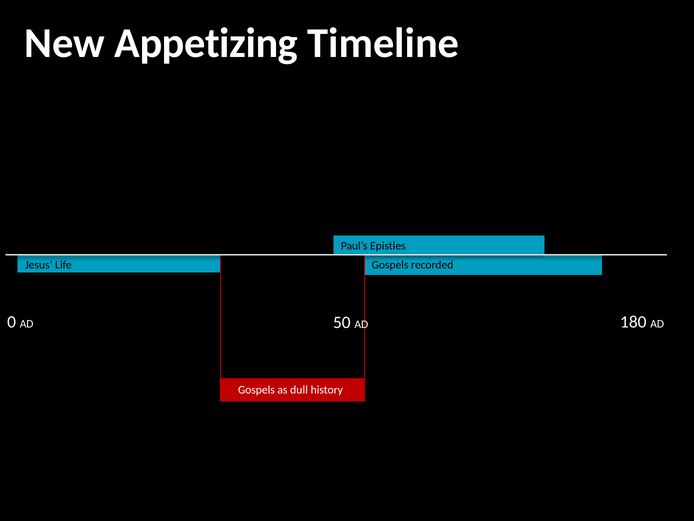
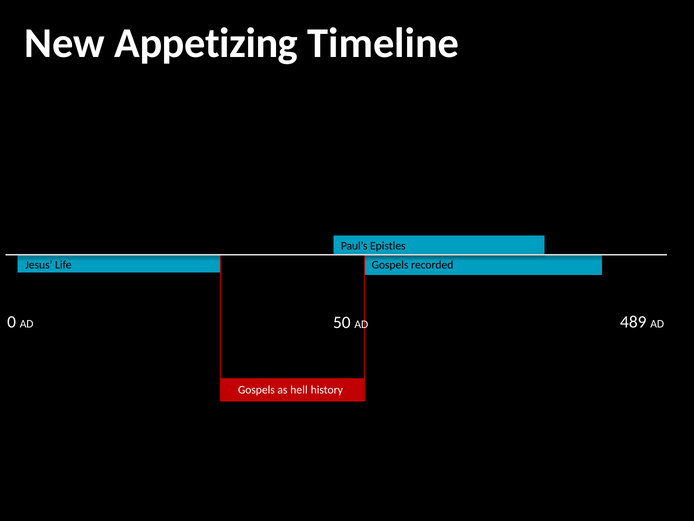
180: 180 -> 489
dull: dull -> hell
